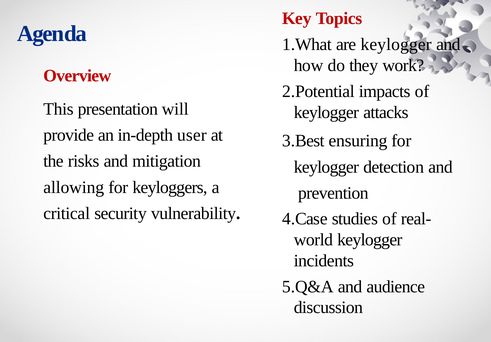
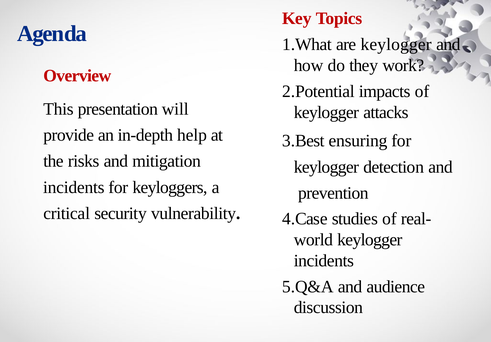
user: user -> help
allowing at (74, 187): allowing -> incidents
